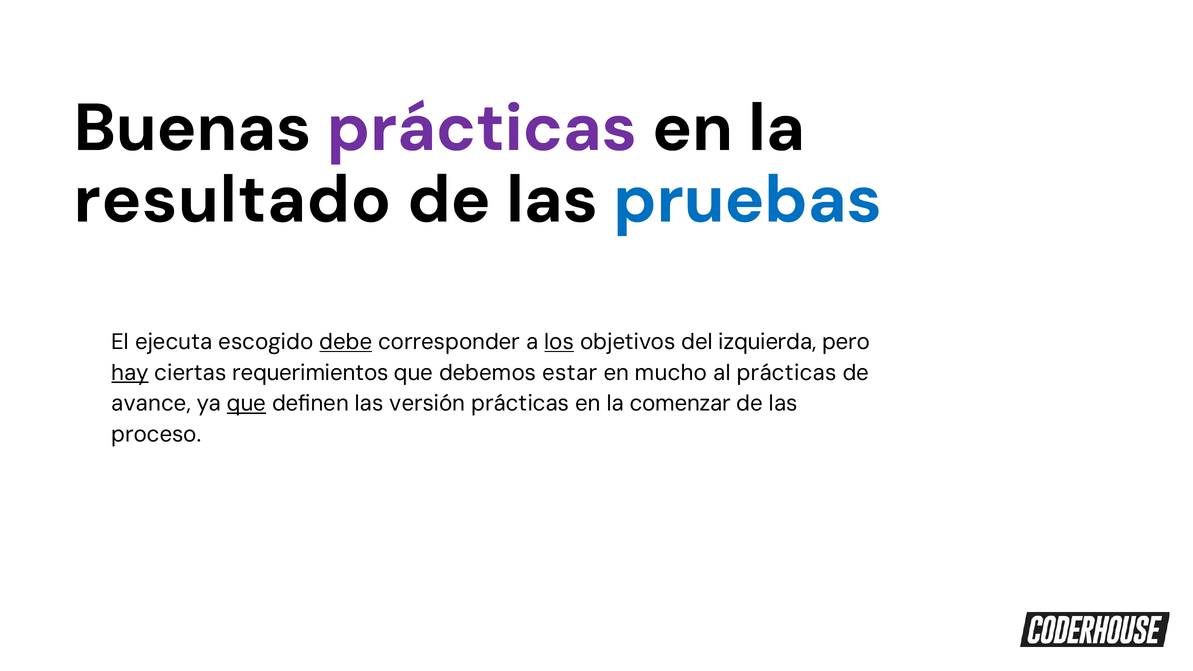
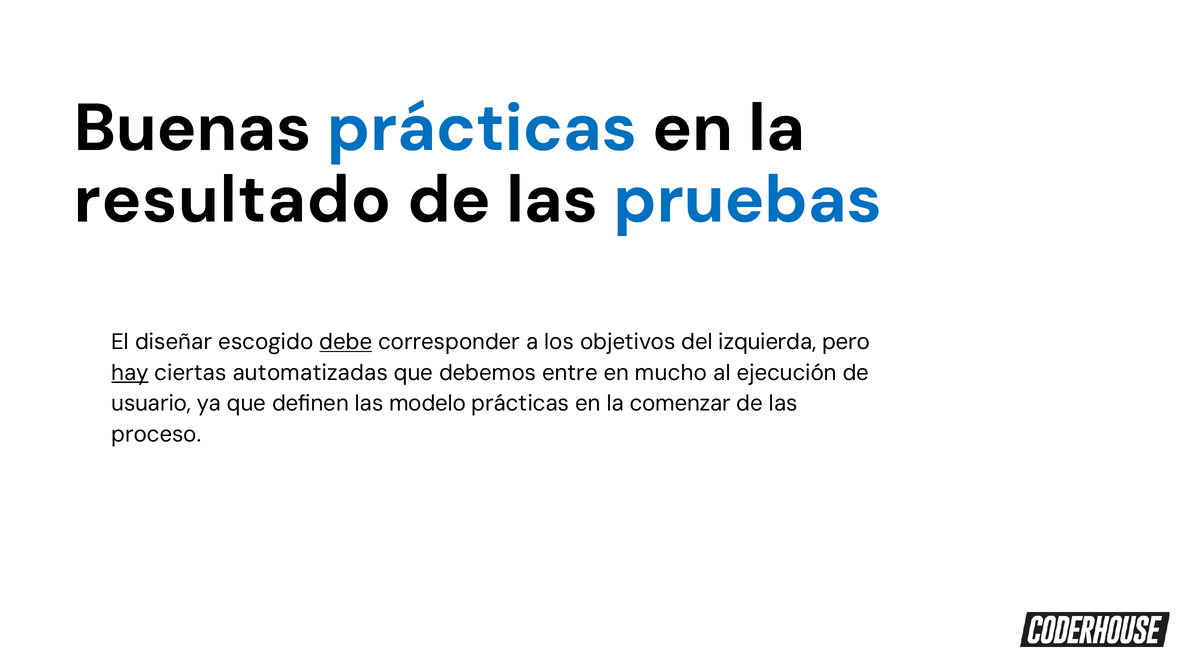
prácticas at (482, 128) colour: purple -> blue
ejecuta: ejecuta -> diseñar
los underline: present -> none
requerimientos: requerimientos -> automatizadas
estar: estar -> entre
al prácticas: prácticas -> ejecución
avance: avance -> usuario
que at (246, 404) underline: present -> none
versión: versión -> modelo
